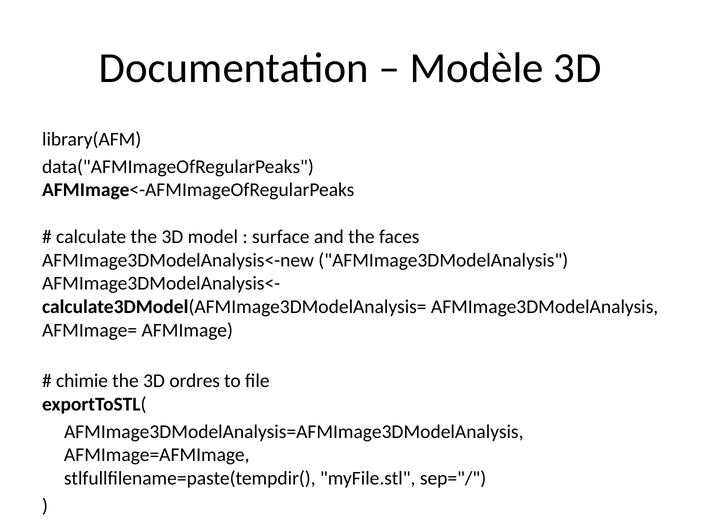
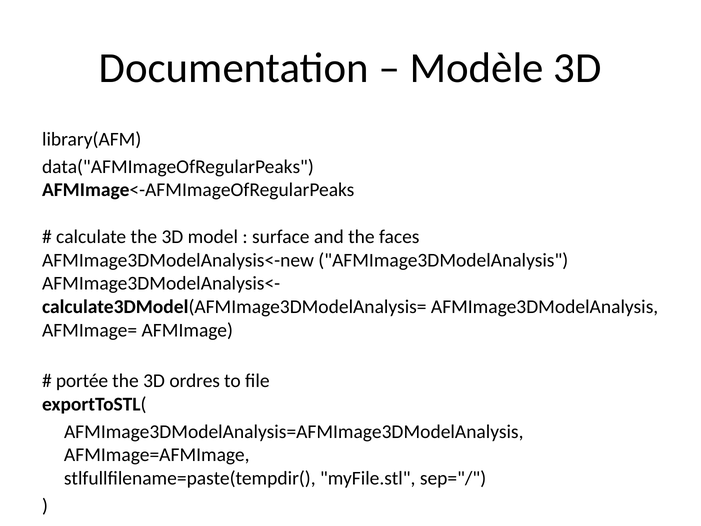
chimie: chimie -> portée
